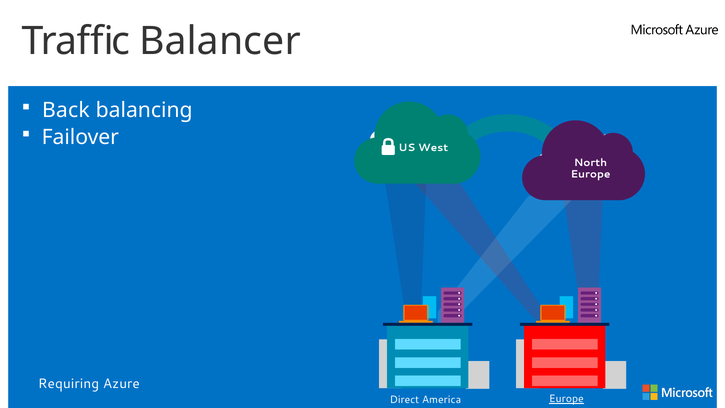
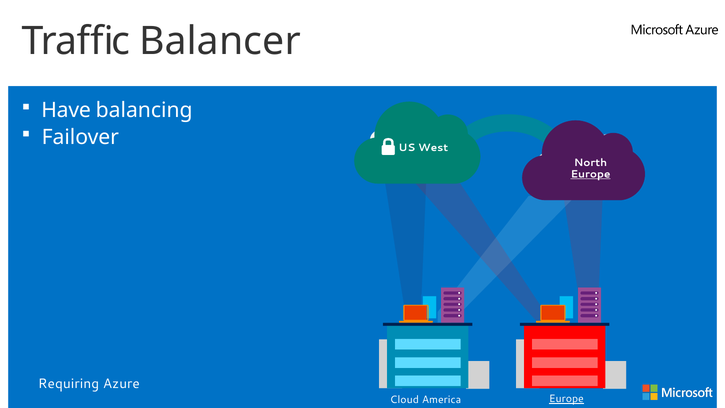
Back: Back -> Have
Europe at (591, 174) underline: none -> present
Direct: Direct -> Cloud
